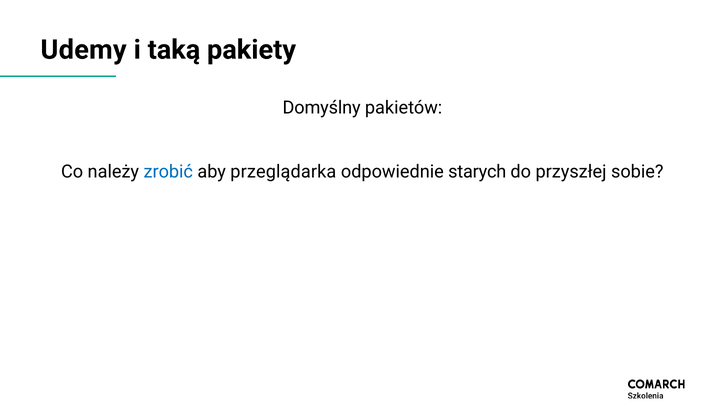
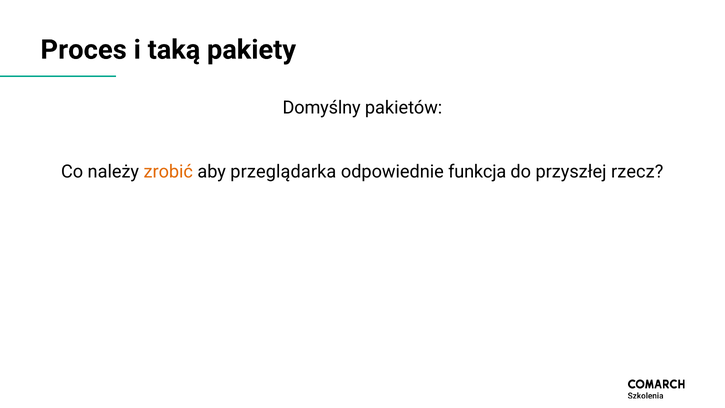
Udemy: Udemy -> Proces
zrobić colour: blue -> orange
starych: starych -> funkcja
sobie: sobie -> rzecz
